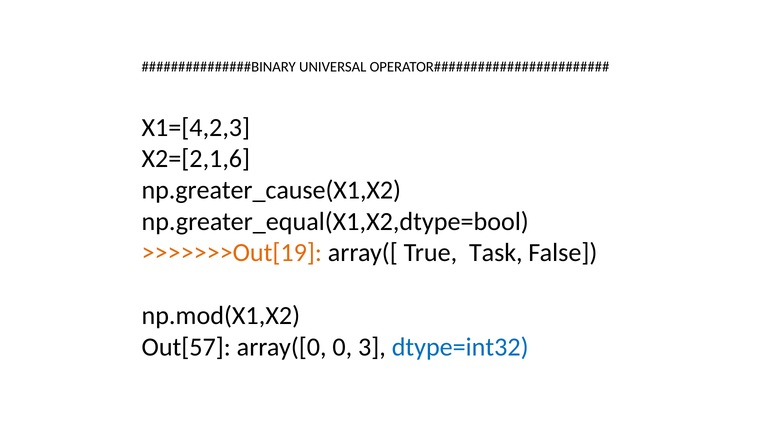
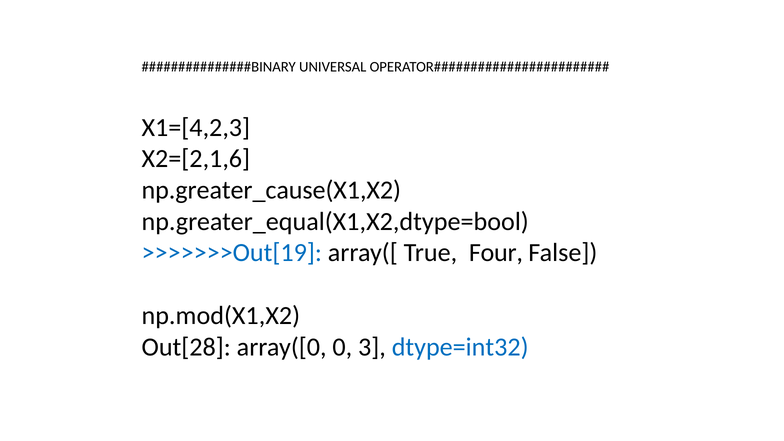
>>>>>>>Out[19 colour: orange -> blue
Task: Task -> Four
Out[57: Out[57 -> Out[28
